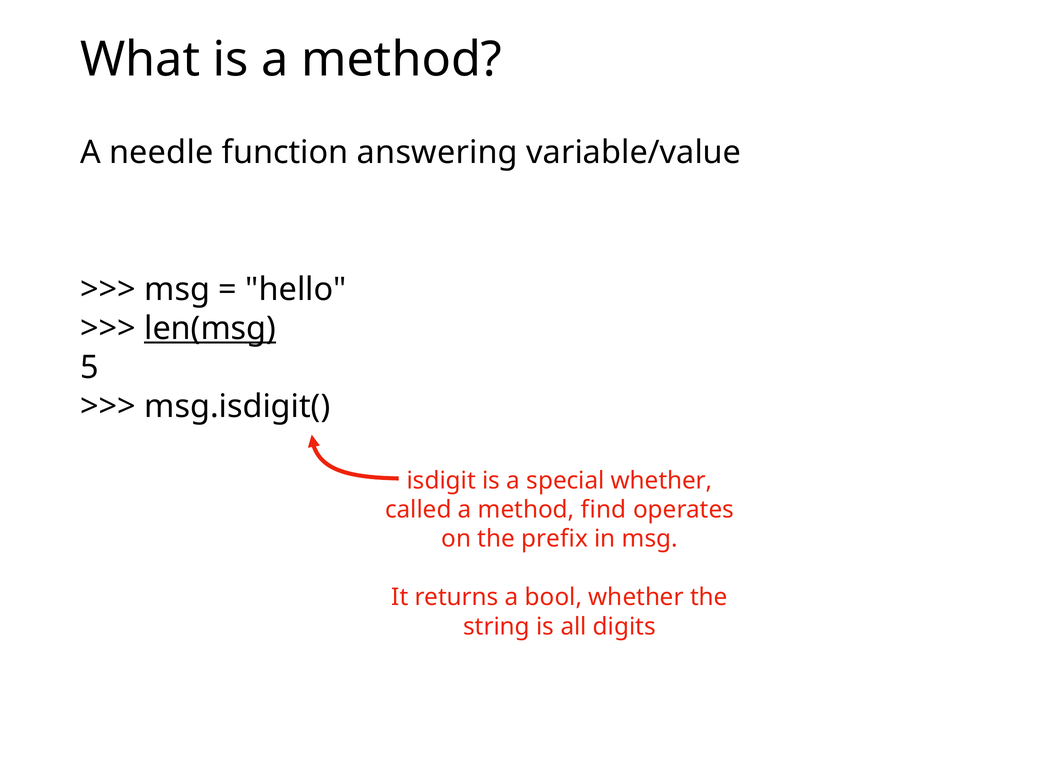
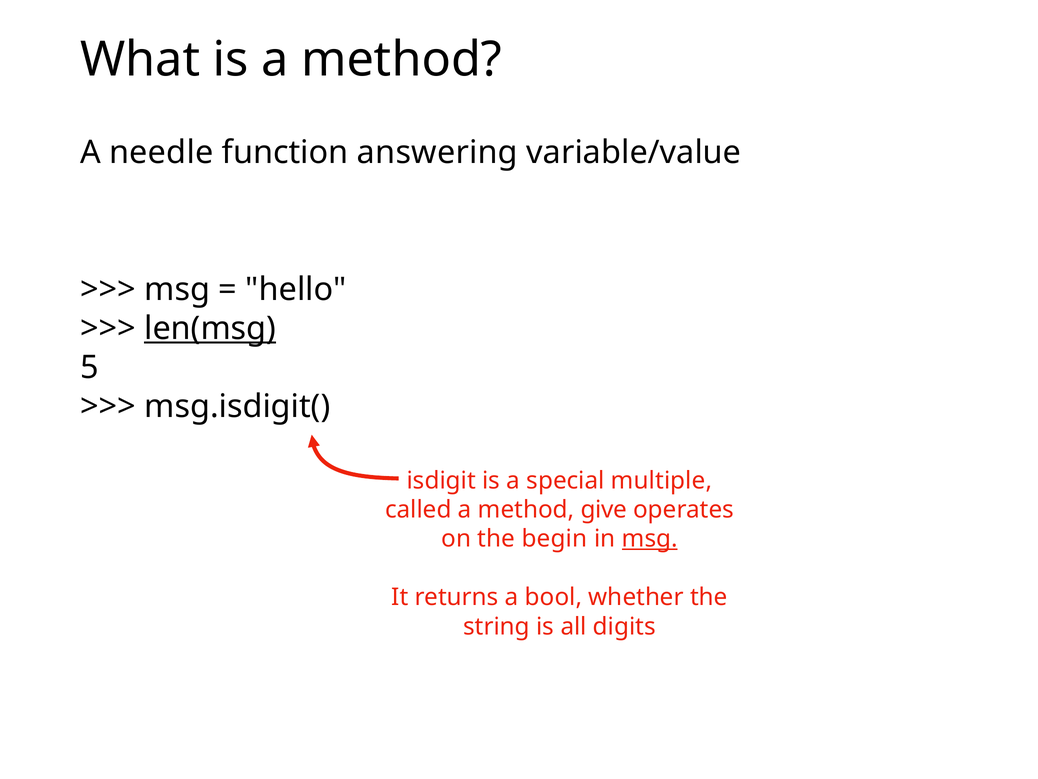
special whether: whether -> multiple
find: find -> give
prefix: prefix -> begin
msg at (650, 539) underline: none -> present
